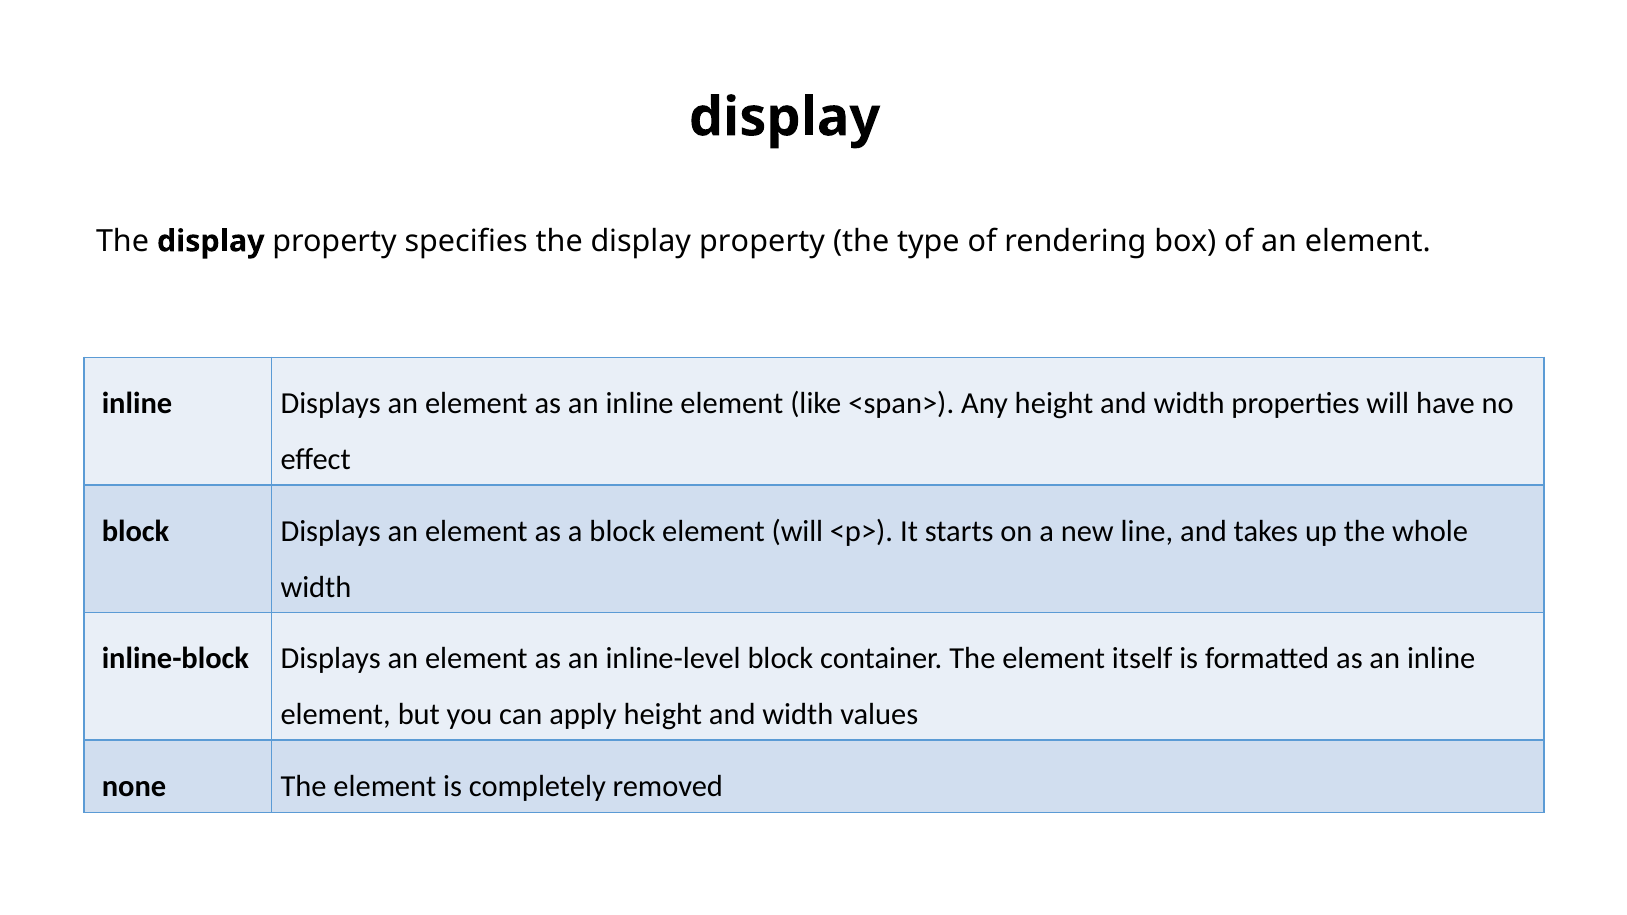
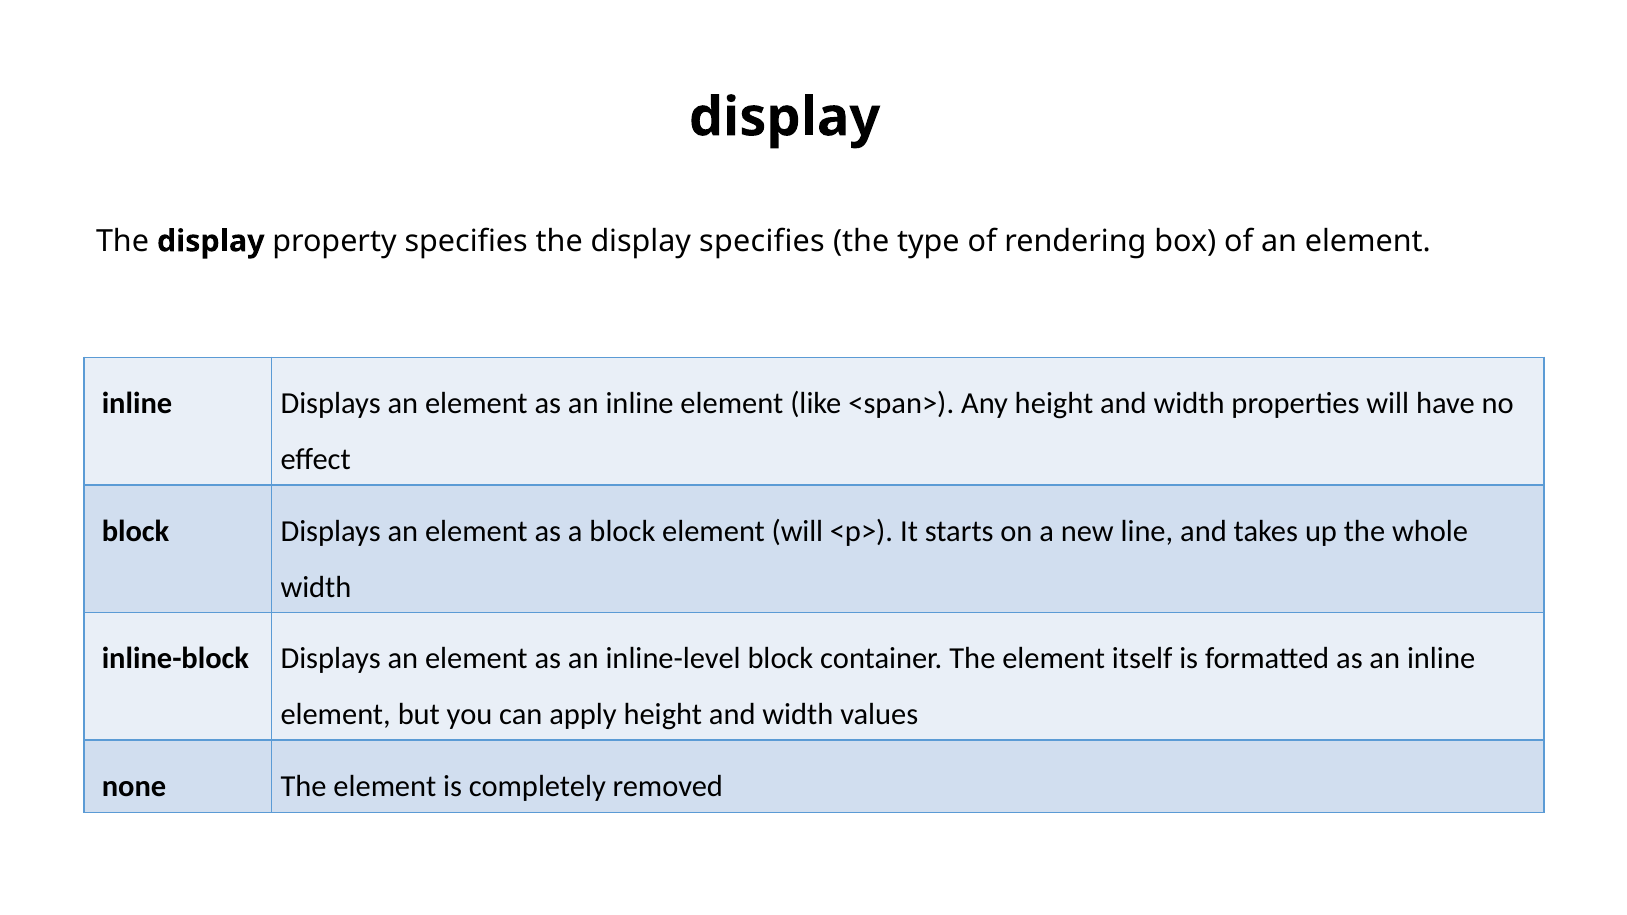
specifies the display property: property -> specifies
